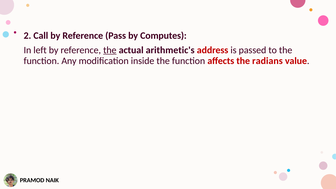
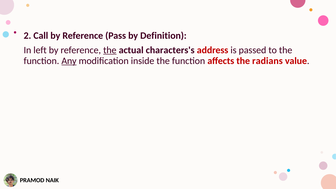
Computes: Computes -> Definition
arithmetic's: arithmetic's -> characters's
Any underline: none -> present
